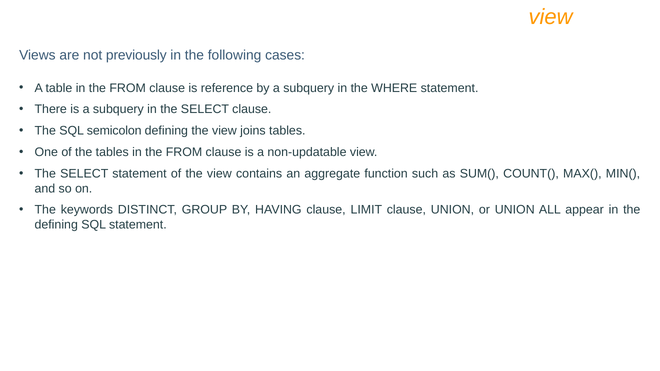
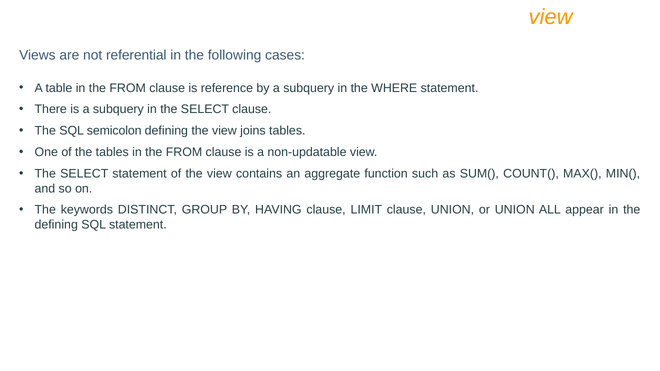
previously: previously -> referential
